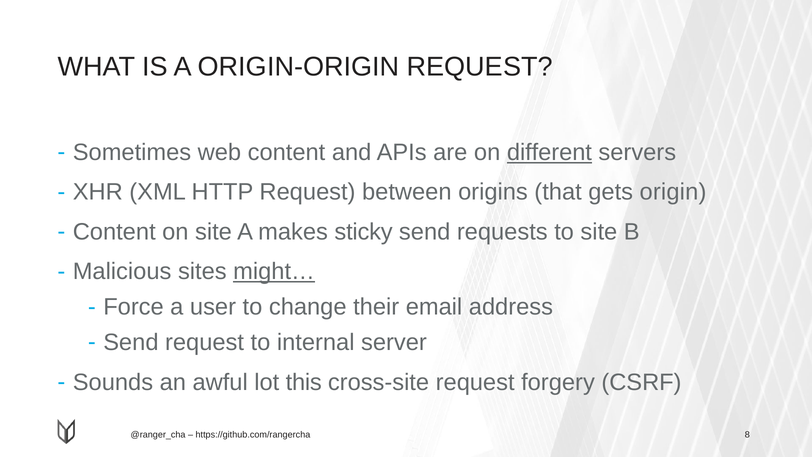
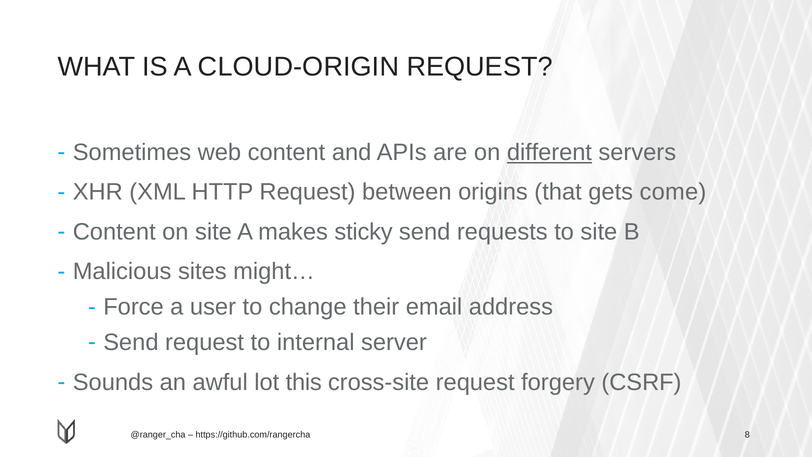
ORIGIN-ORIGIN: ORIGIN-ORIGIN -> CLOUD-ORIGIN
origin: origin -> come
might… underline: present -> none
